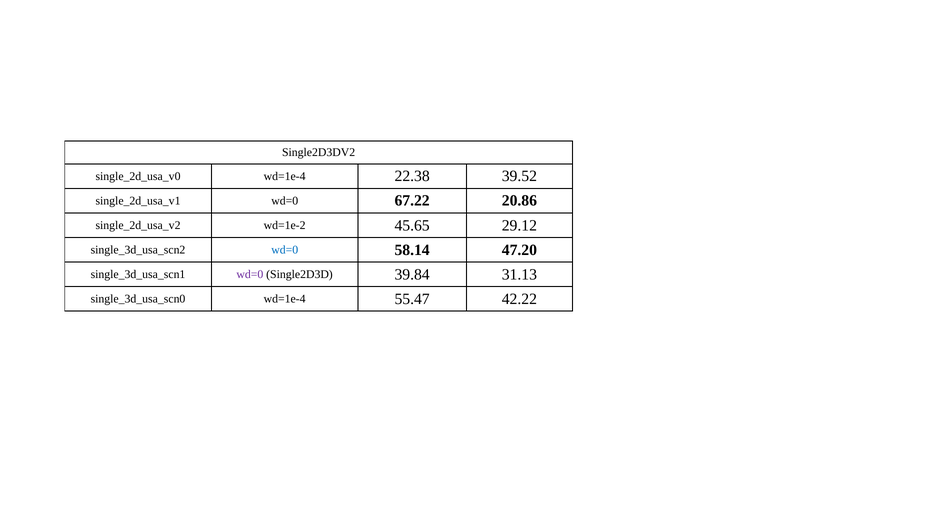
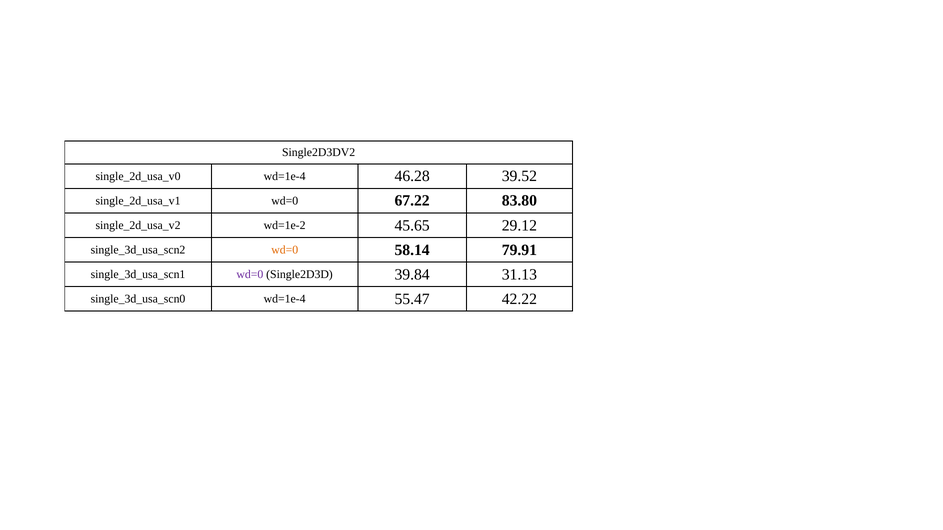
22.38: 22.38 -> 46.28
20.86: 20.86 -> 83.80
wd=0 at (285, 250) colour: blue -> orange
47.20: 47.20 -> 79.91
